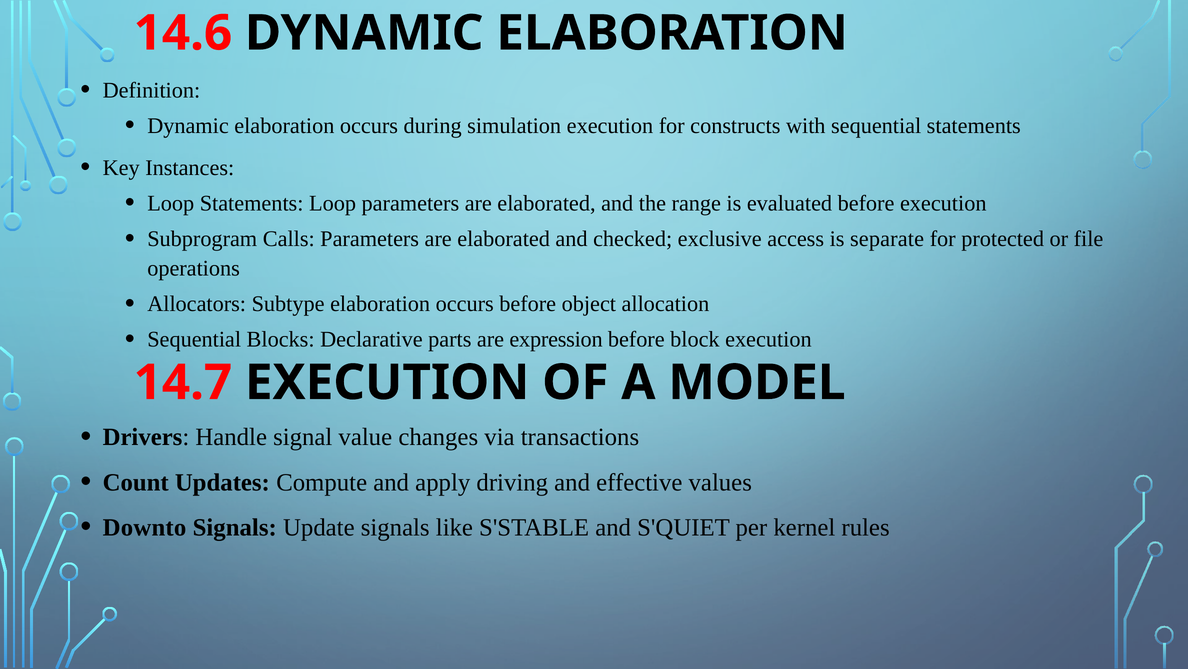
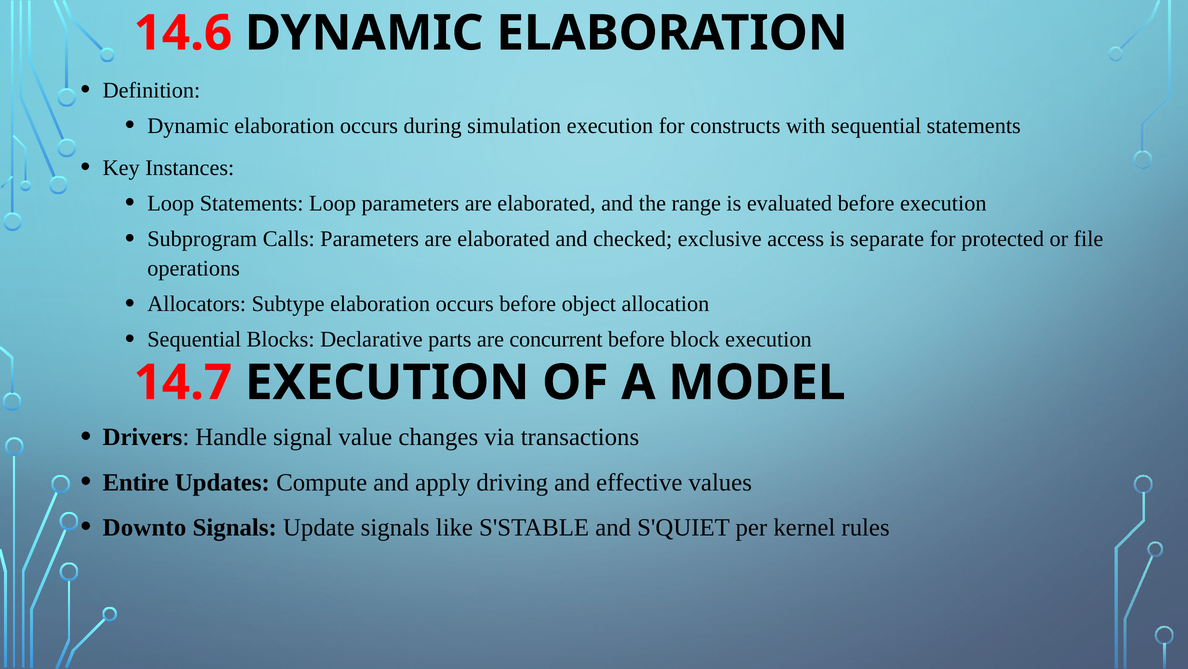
expression: expression -> concurrent
Count: Count -> Entire
